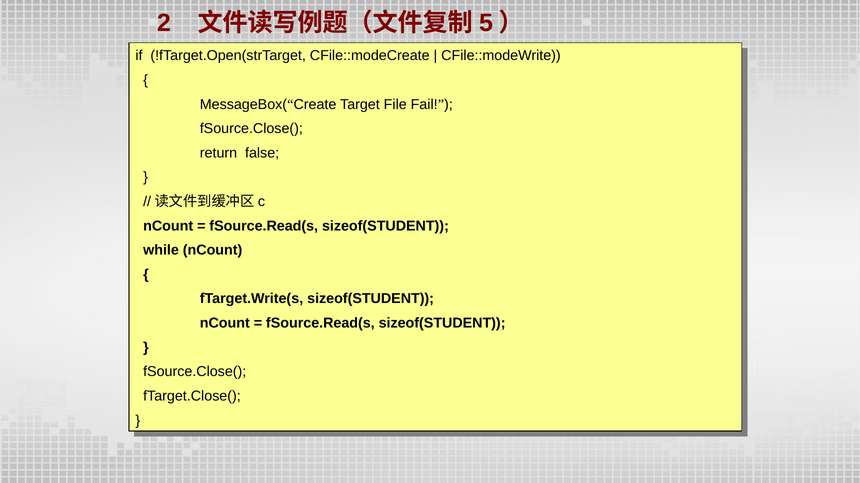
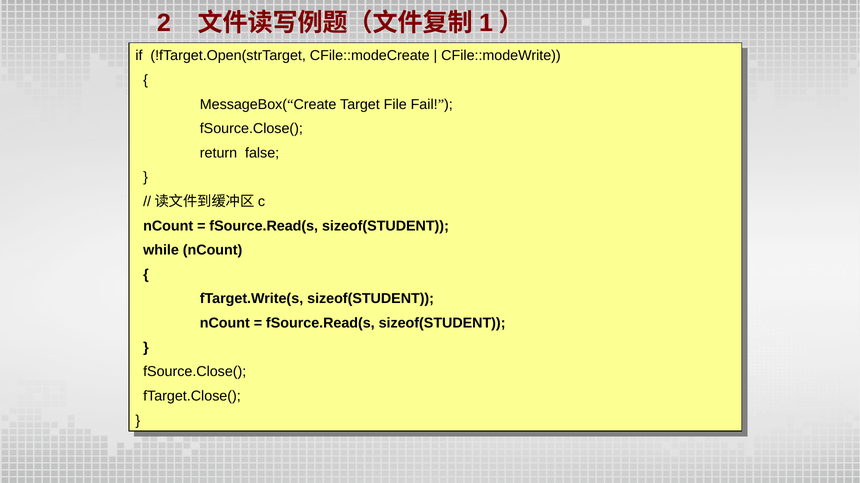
5: 5 -> 1
